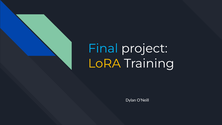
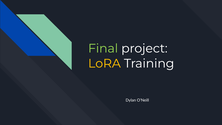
Final colour: light blue -> light green
